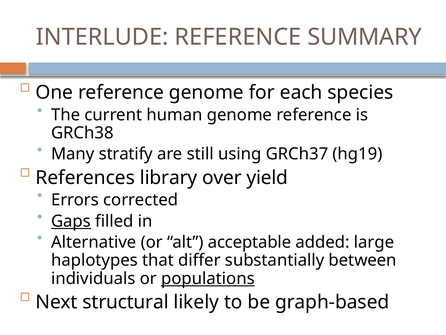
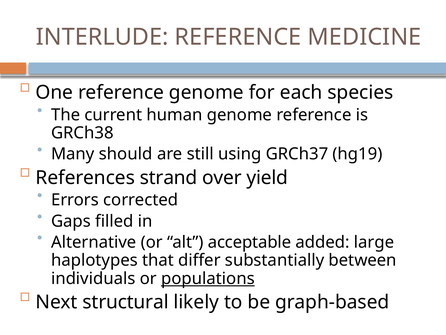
SUMMARY: SUMMARY -> MEDICINE
stratify: stratify -> should
library: library -> strand
Gaps underline: present -> none
